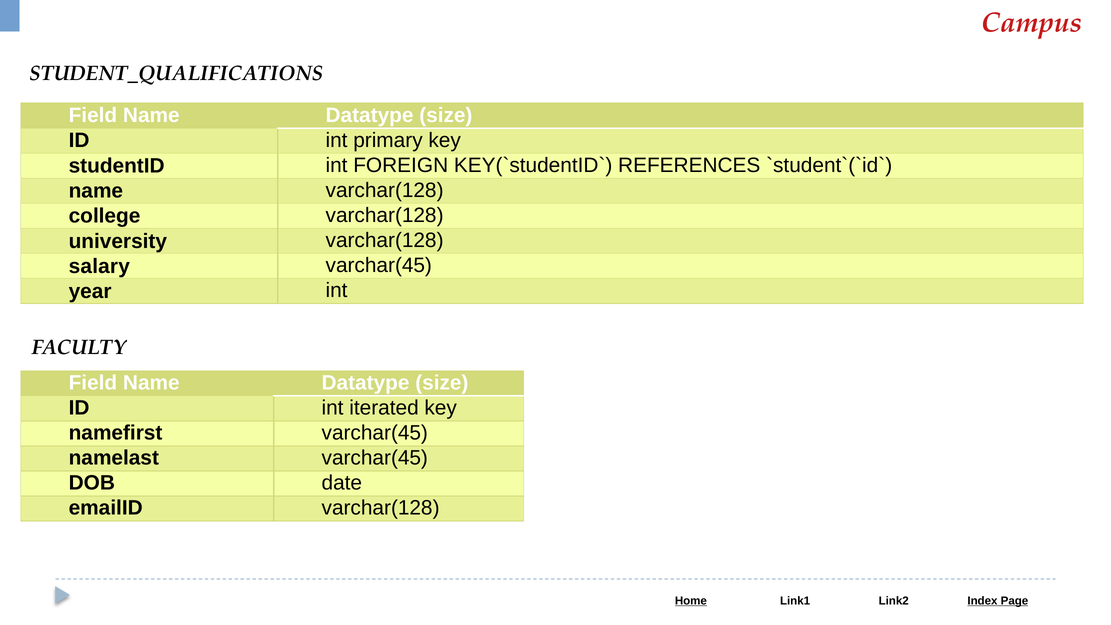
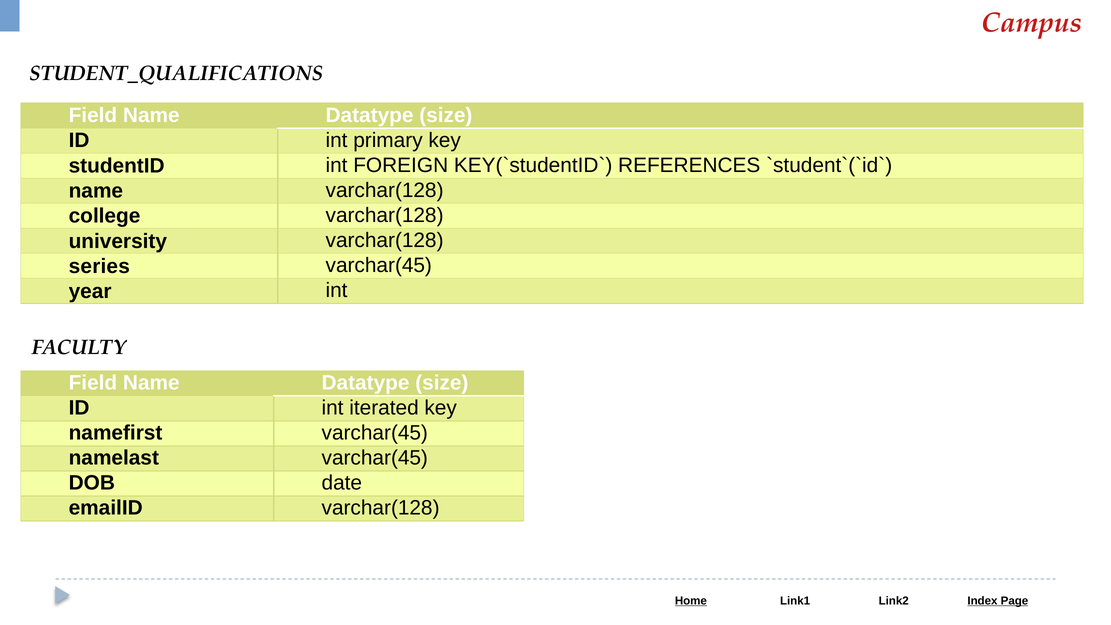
salary: salary -> series
